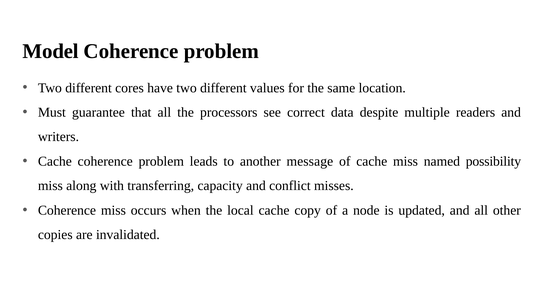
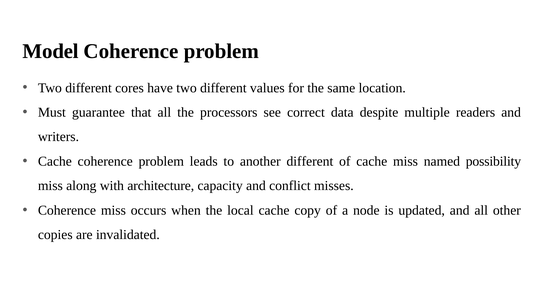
another message: message -> different
transferring: transferring -> architecture
